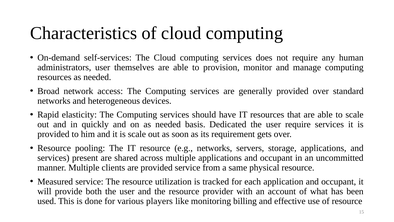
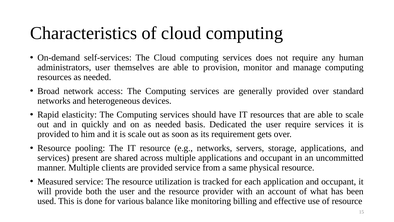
players: players -> balance
